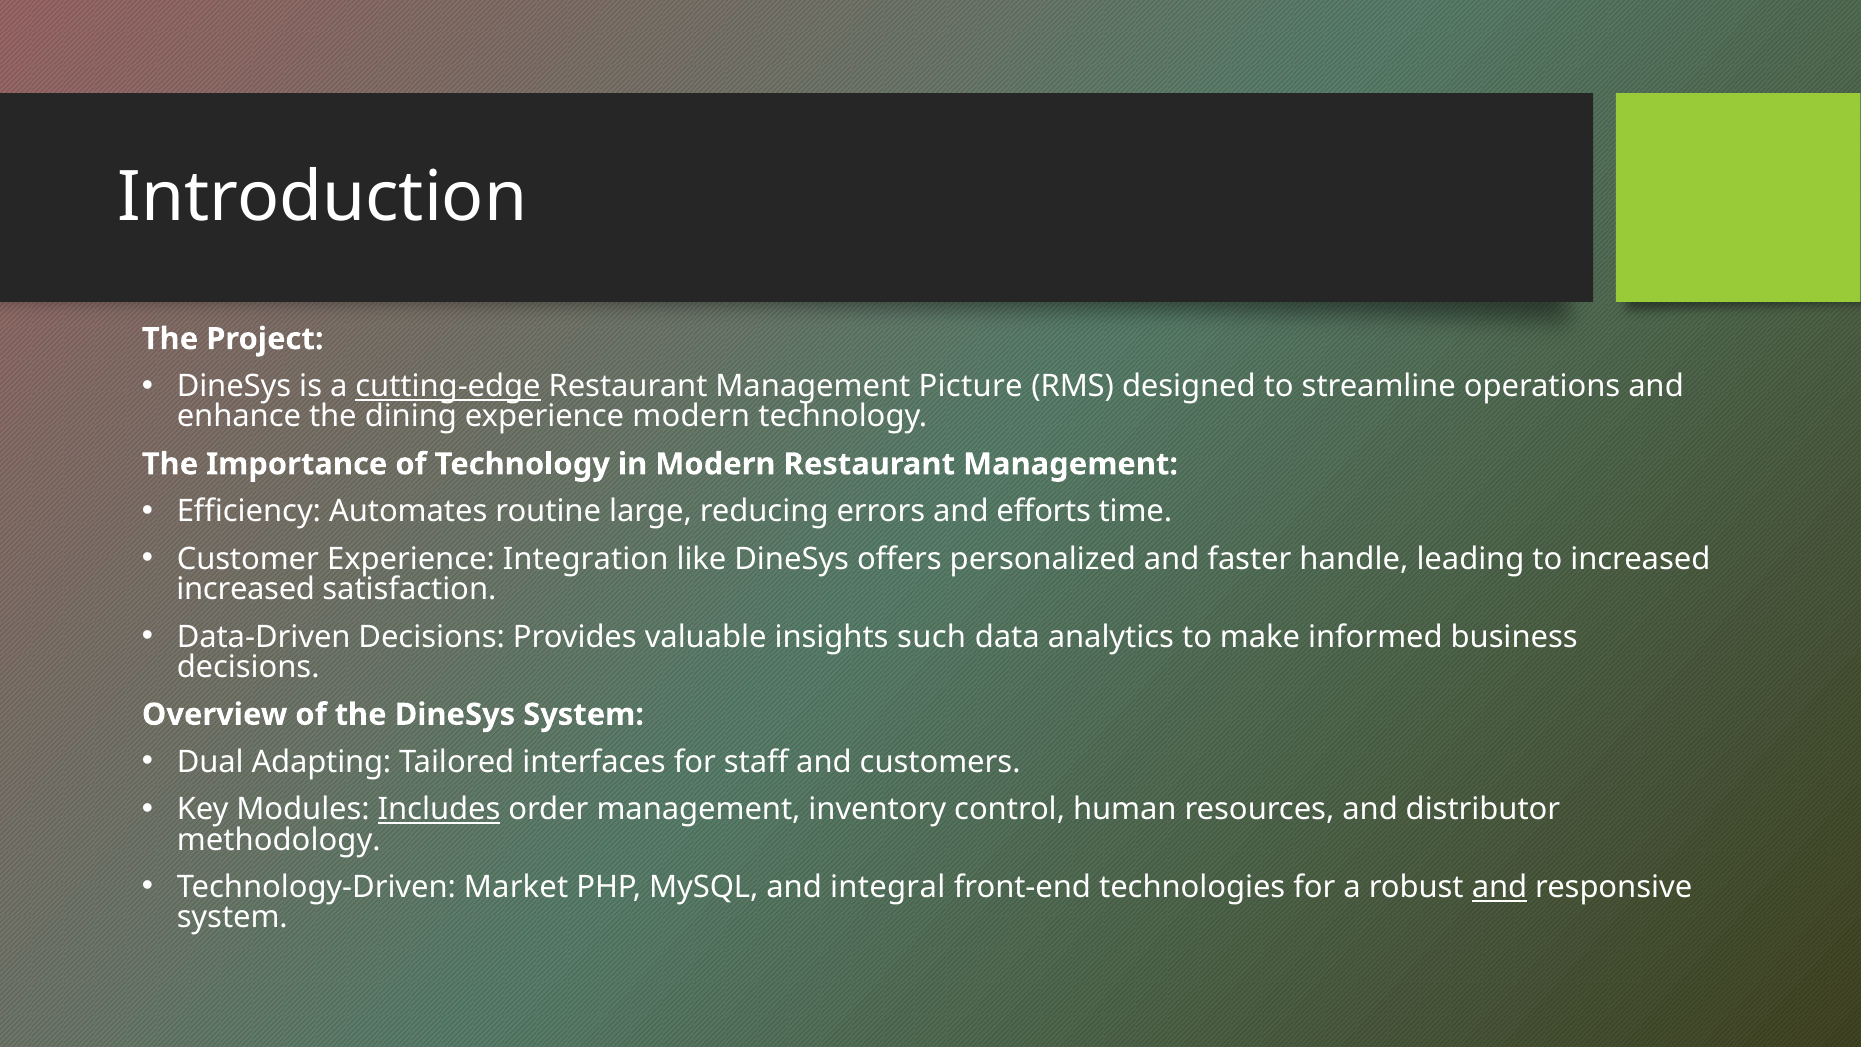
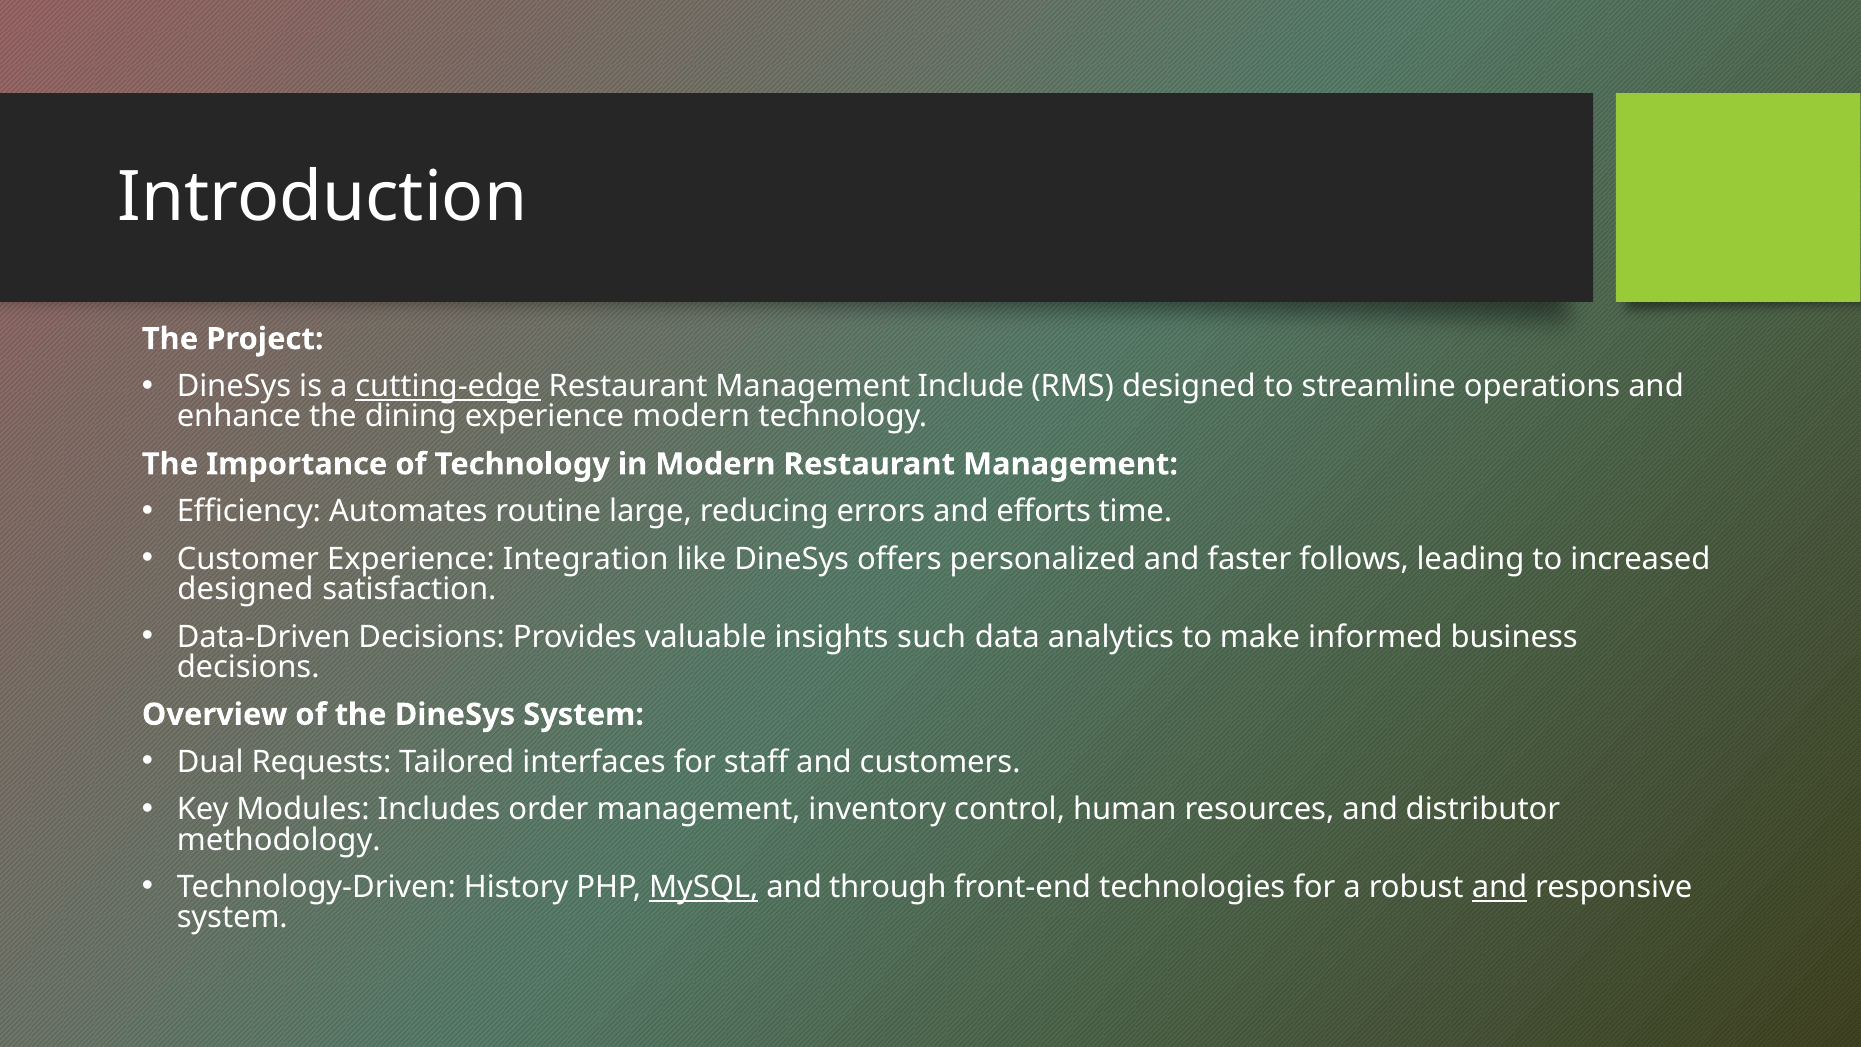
Picture: Picture -> Include
handle: handle -> follows
increased at (246, 589): increased -> designed
Adapting: Adapting -> Requests
Includes underline: present -> none
Market: Market -> History
MySQL underline: none -> present
integral: integral -> through
